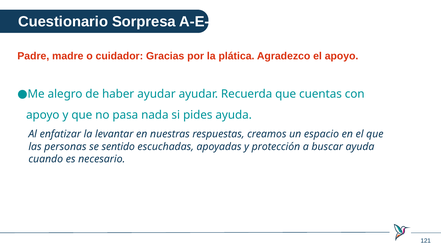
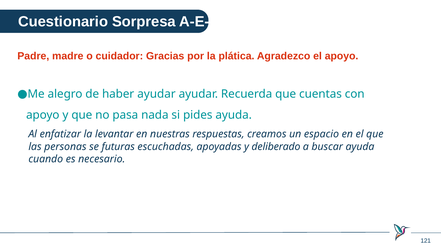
sentido: sentido -> futuras
protección: protección -> deliberado
